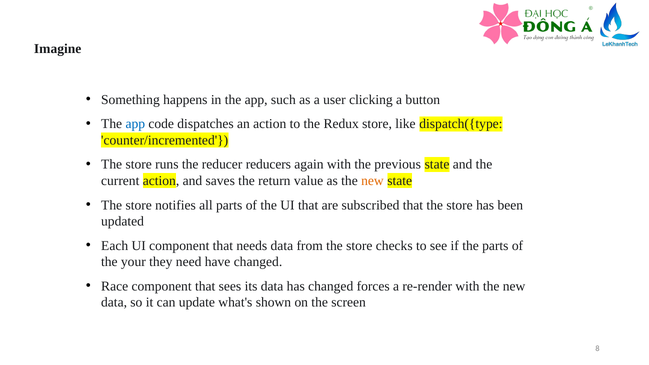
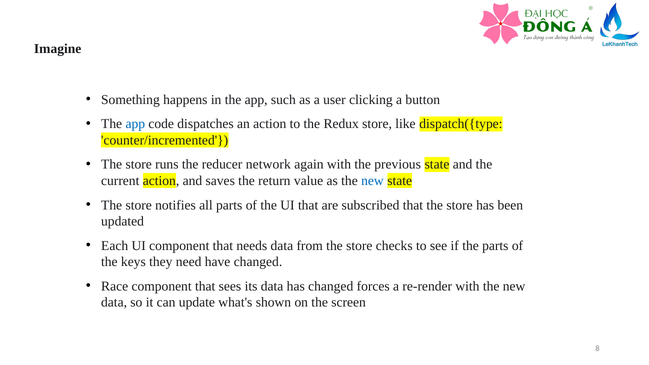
reducers: reducers -> network
new at (372, 181) colour: orange -> blue
your: your -> keys
